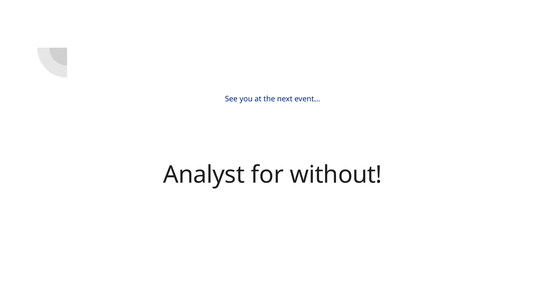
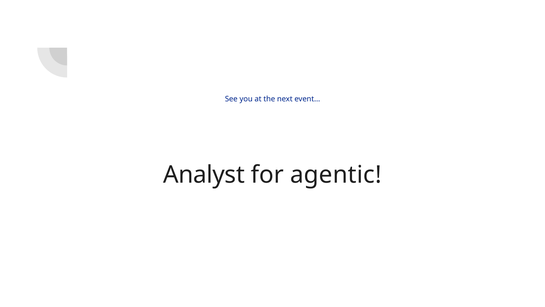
without: without -> agentic
